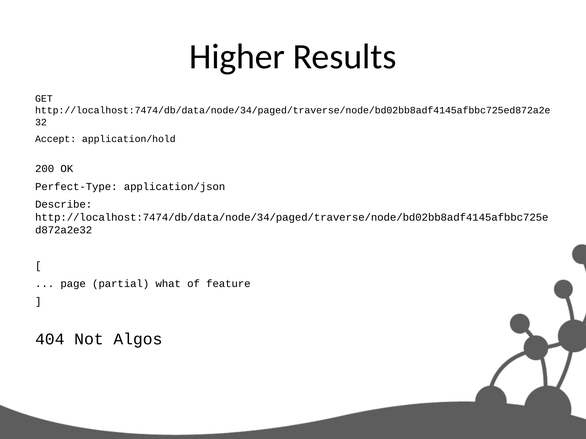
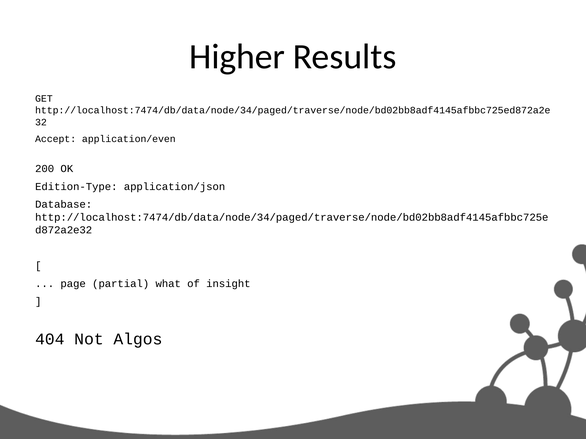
application/hold: application/hold -> application/even
Perfect-Type: Perfect-Type -> Edition-Type
Describe: Describe -> Database
feature: feature -> insight
